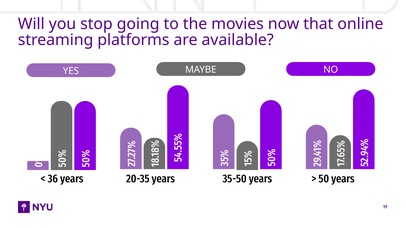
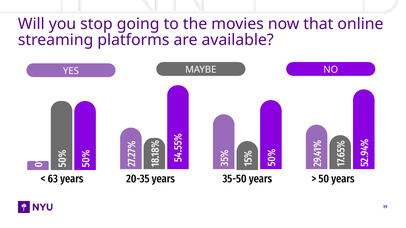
36: 36 -> 63
